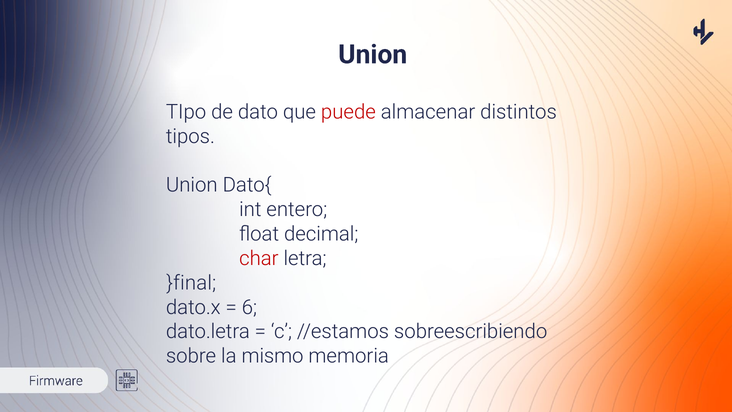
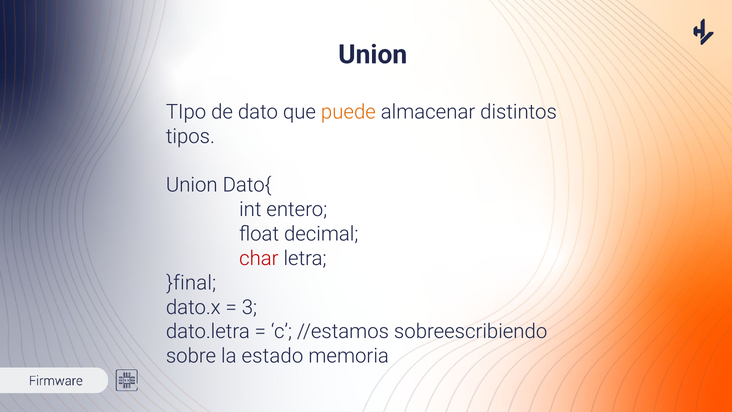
puede colour: red -> orange
6: 6 -> 3
mismo: mismo -> estado
